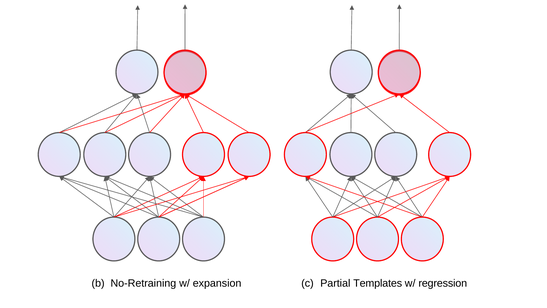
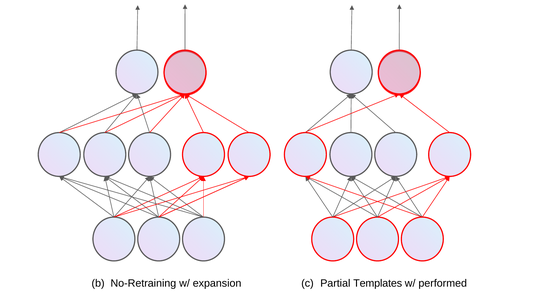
regression: regression -> performed
